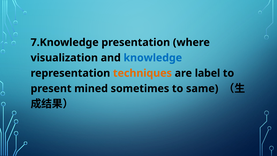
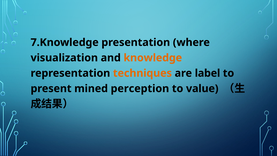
knowledge colour: blue -> orange
sometimes: sometimes -> perception
same: same -> value
